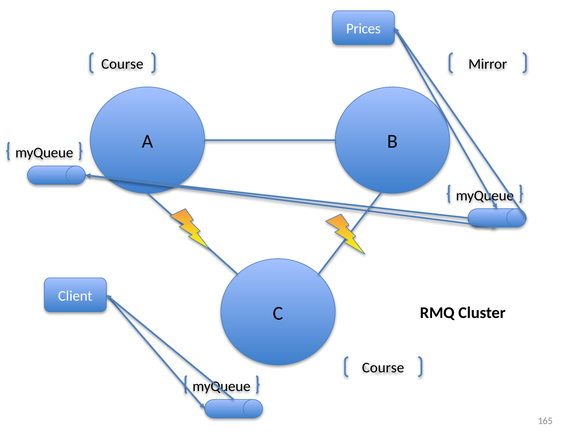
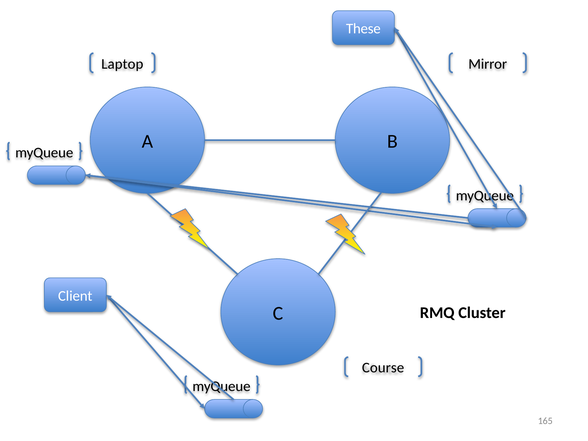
Prices: Prices -> These
Course at (122, 64): Course -> Laptop
